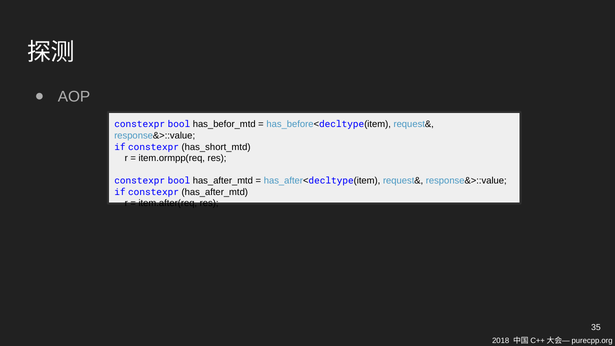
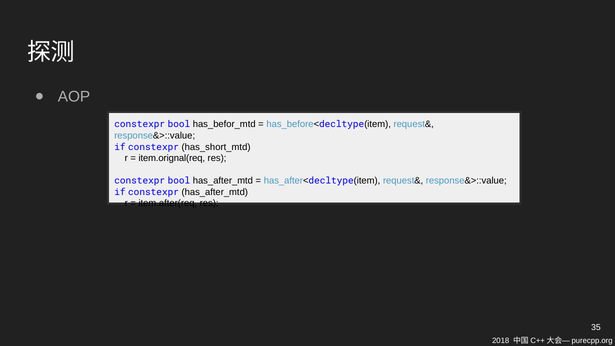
item.ormpp(req: item.ormpp(req -> item.orignal(req
